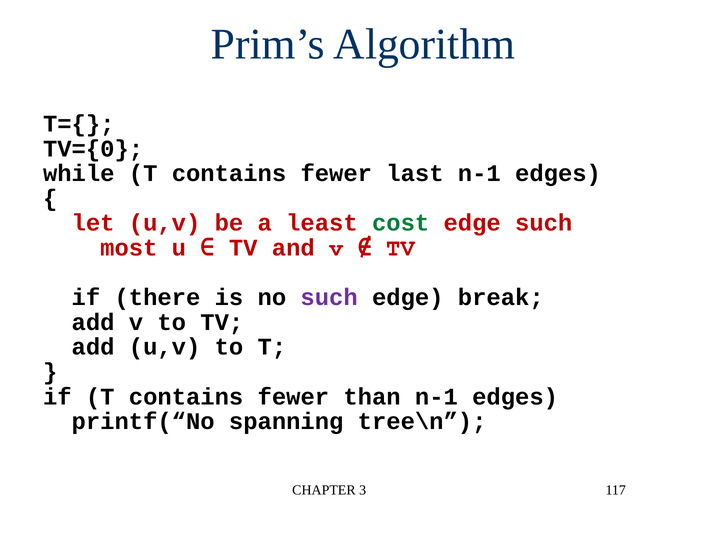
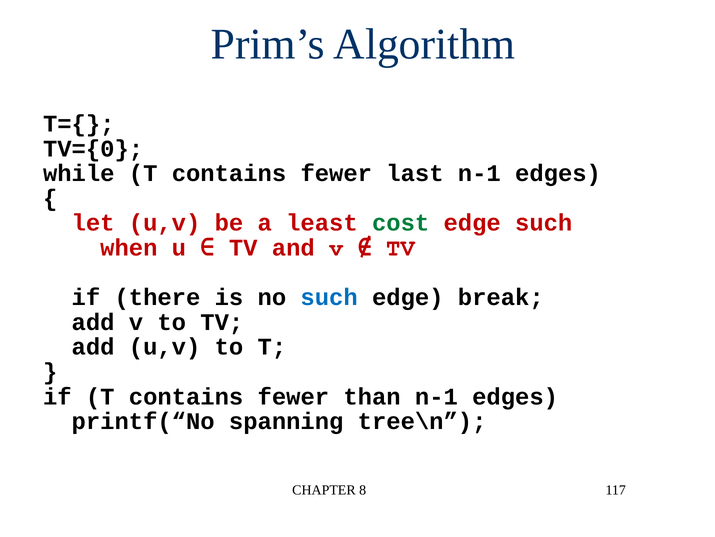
most: most -> when
such at (329, 297) colour: purple -> blue
3: 3 -> 8
